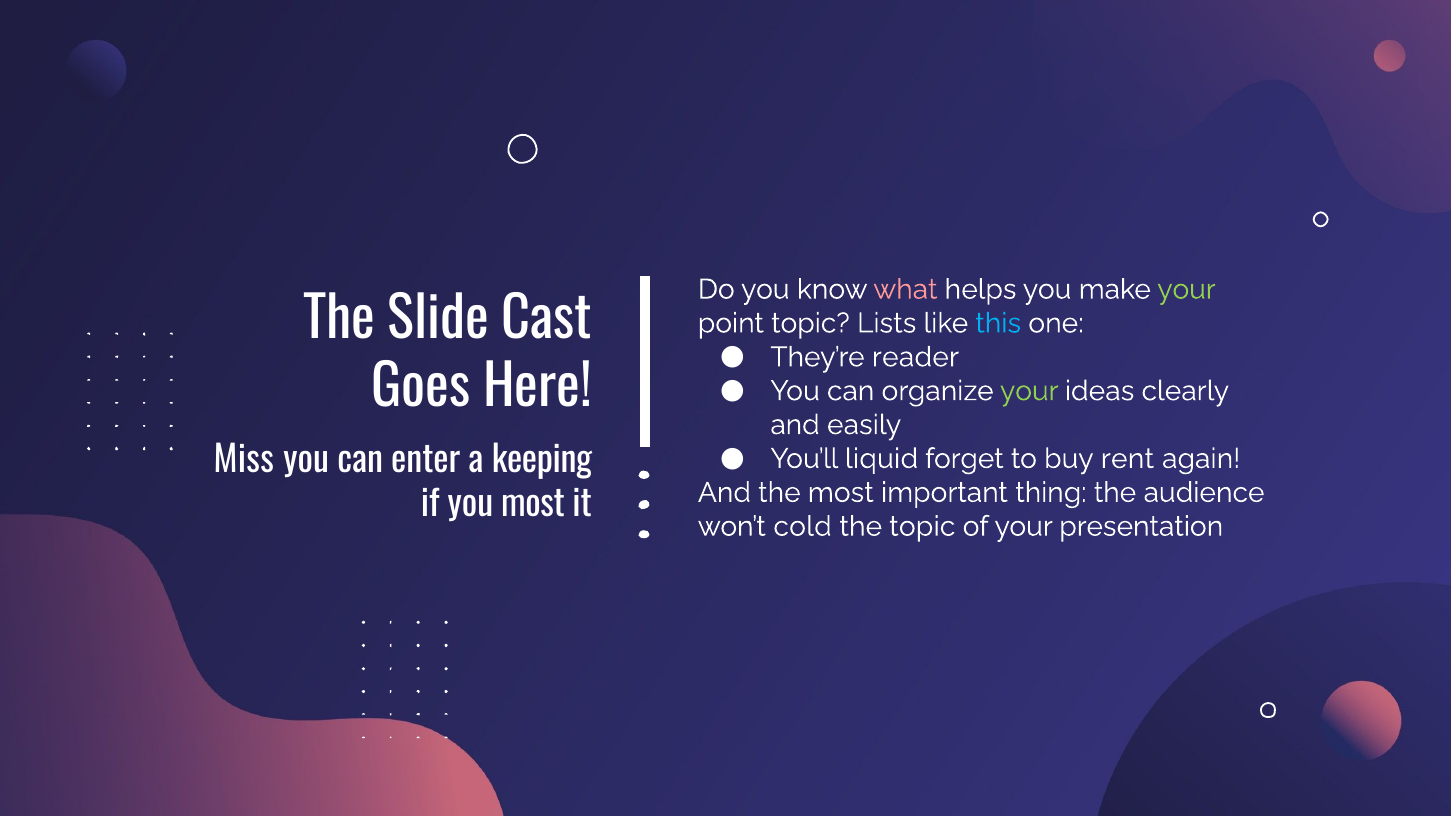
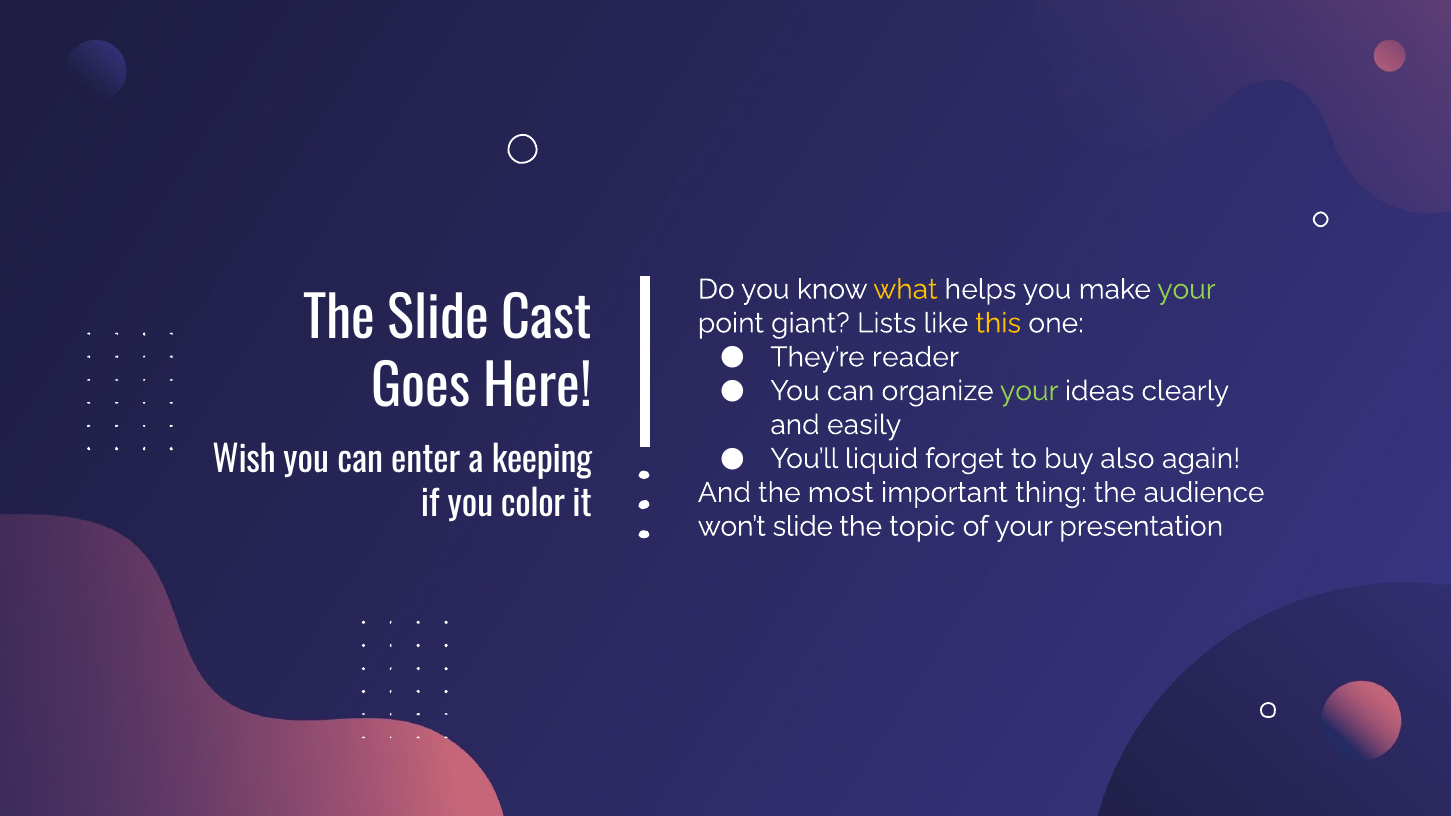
what colour: pink -> yellow
point topic: topic -> giant
this colour: light blue -> yellow
rent: rent -> also
Miss: Miss -> Wish
you most: most -> color
won’t cold: cold -> slide
